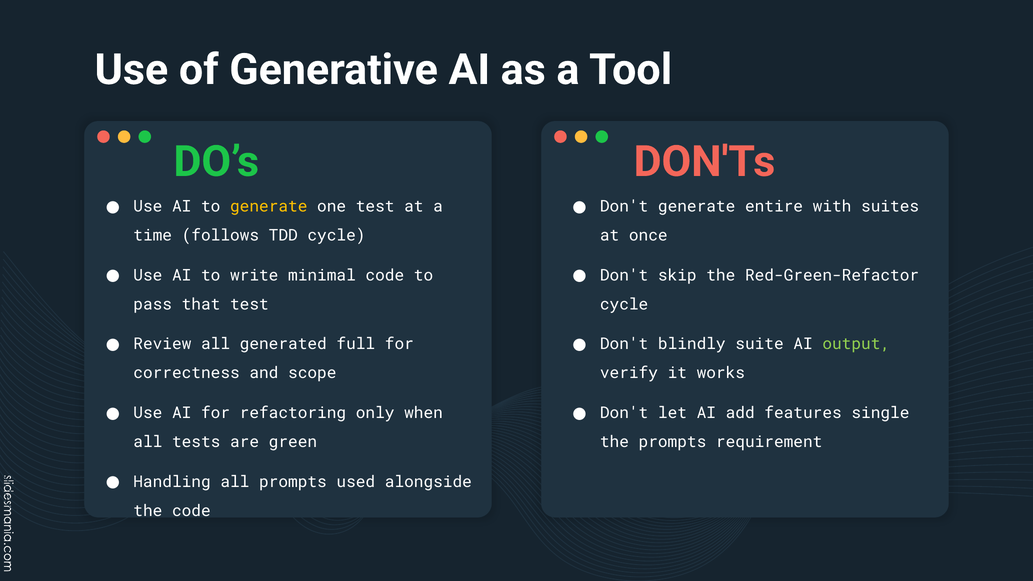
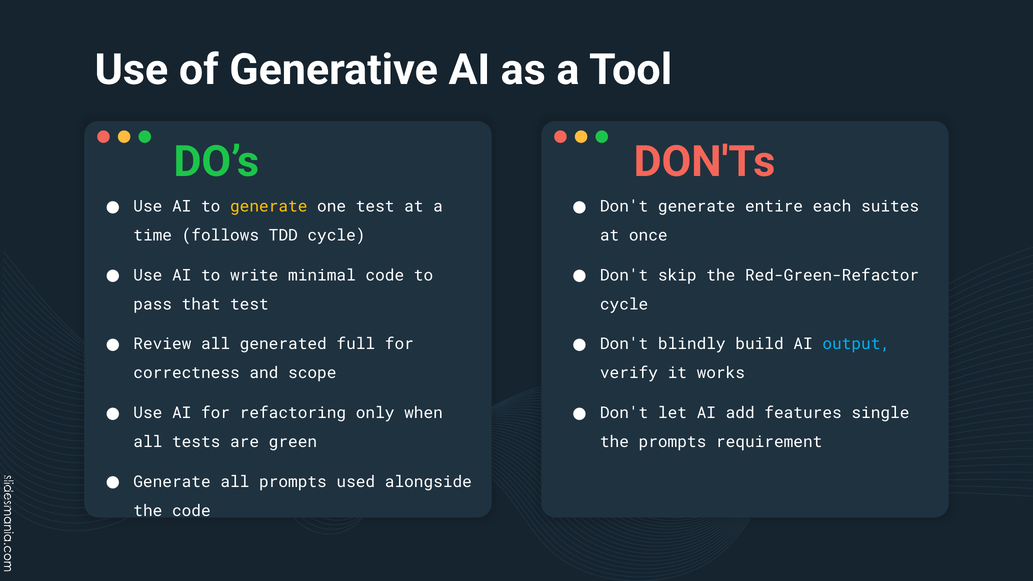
with: with -> each
suite: suite -> build
output colour: light green -> light blue
Handling at (172, 482): Handling -> Generate
